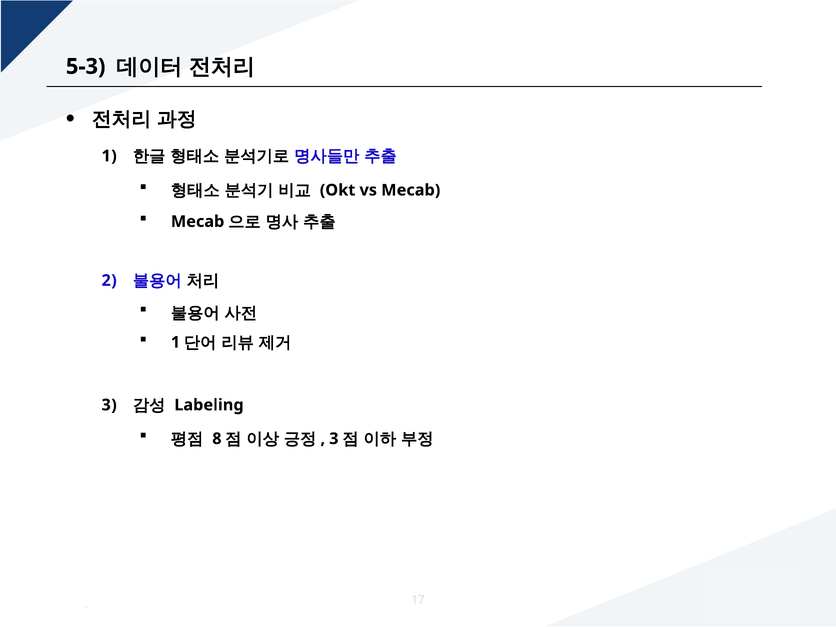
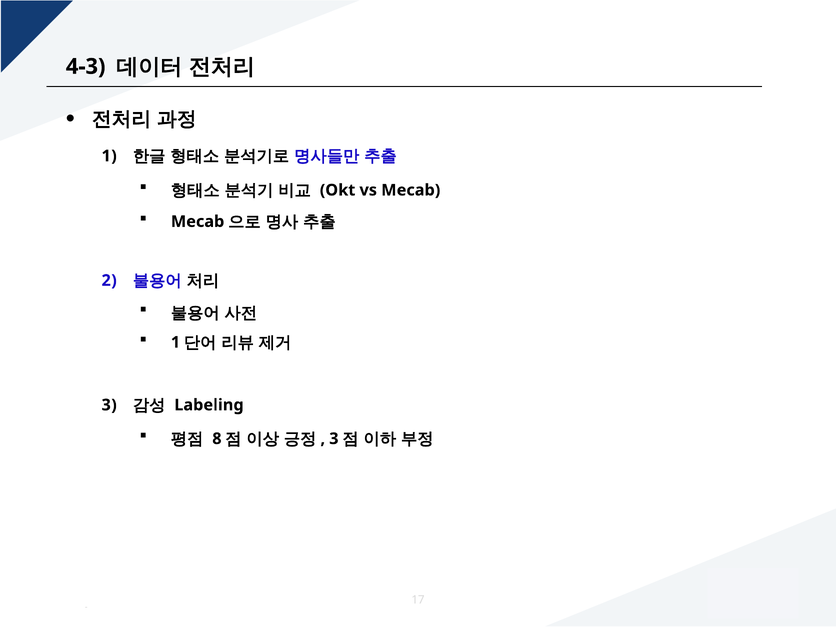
5-3: 5-3 -> 4-3
